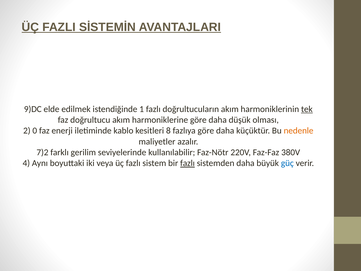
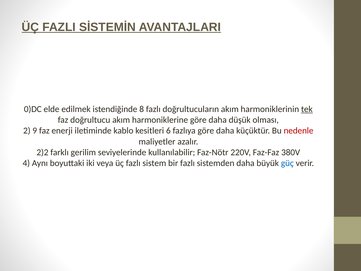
9)DC: 9)DC -> 0)DC
1: 1 -> 8
0: 0 -> 9
8: 8 -> 6
nedenle colour: orange -> red
7)2: 7)2 -> 2)2
fazlı at (187, 163) underline: present -> none
